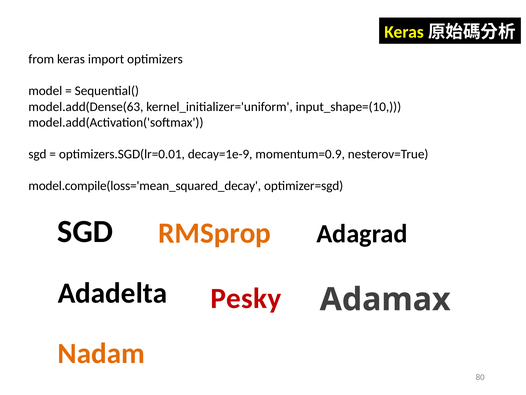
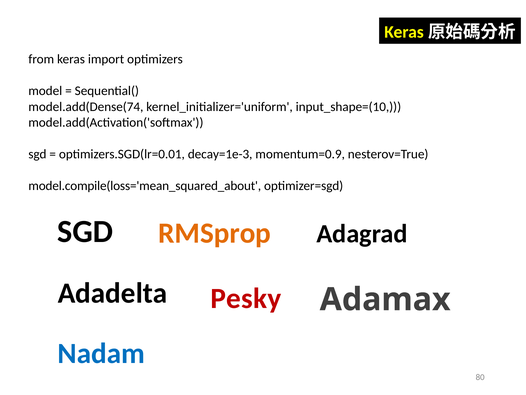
model.add(Dense(63: model.add(Dense(63 -> model.add(Dense(74
decay=1e-9: decay=1e-9 -> decay=1e-3
model.compile(loss='mean_squared_decay: model.compile(loss='mean_squared_decay -> model.compile(loss='mean_squared_about
Nadam colour: orange -> blue
